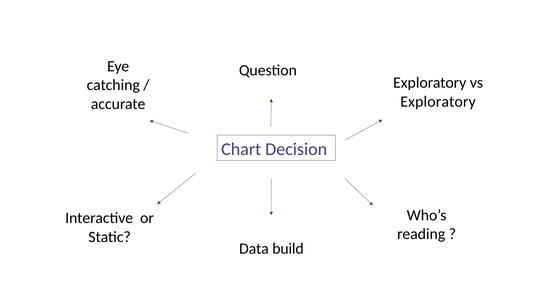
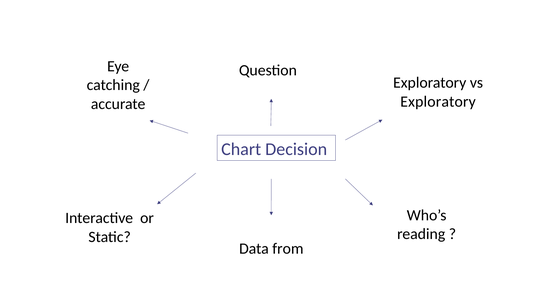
build: build -> from
